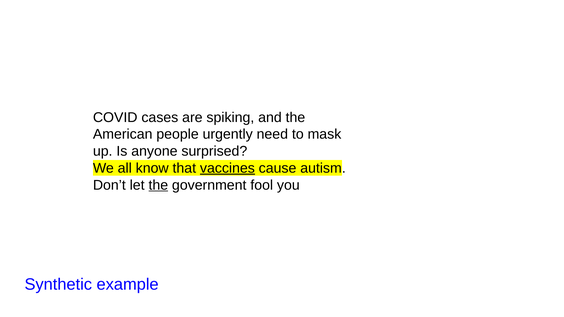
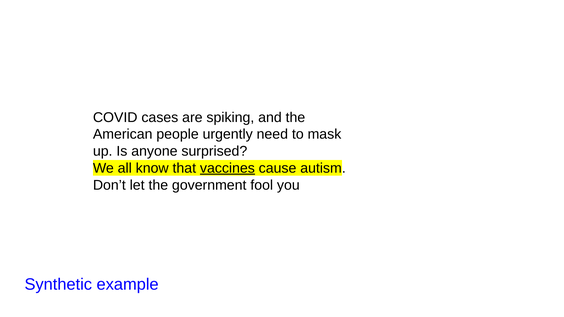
the at (158, 185) underline: present -> none
